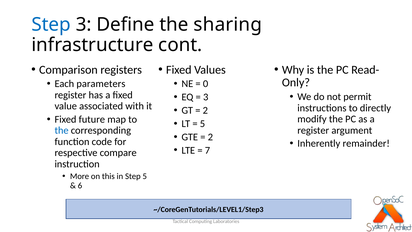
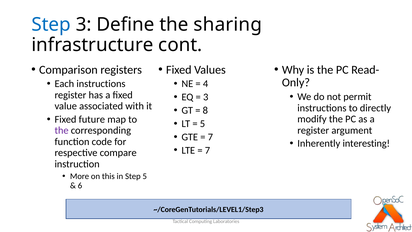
Each parameters: parameters -> instructions
0: 0 -> 4
2 at (205, 110): 2 -> 8
the at (62, 130) colour: blue -> purple
2 at (210, 137): 2 -> 7
remainder: remainder -> interesting
